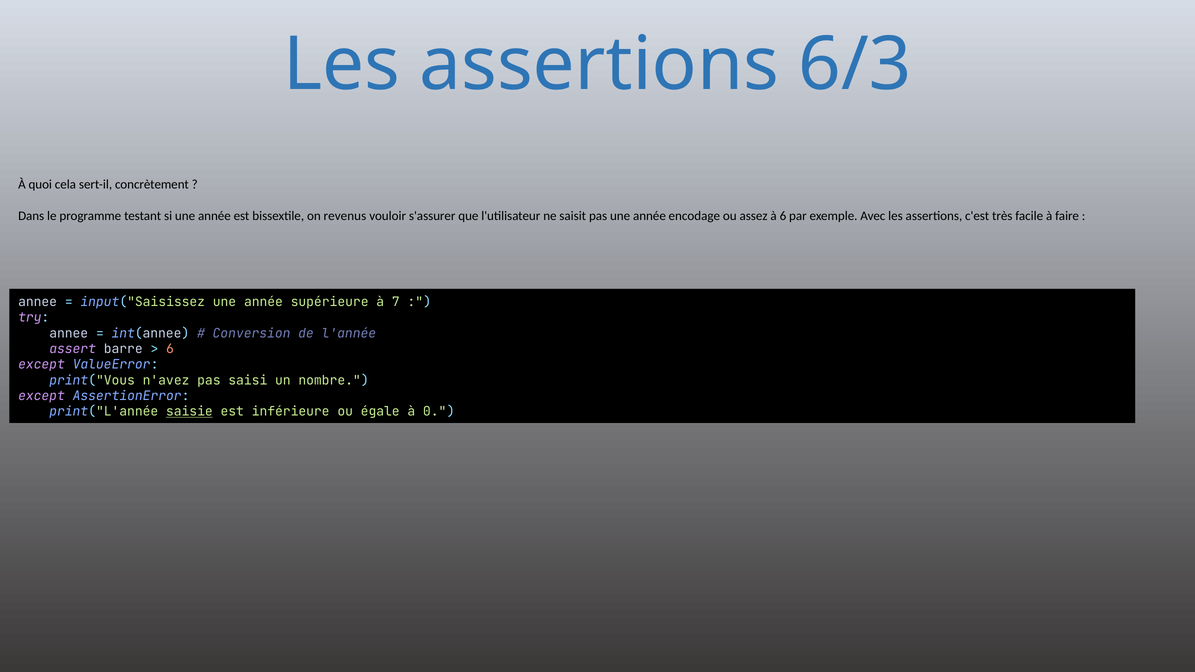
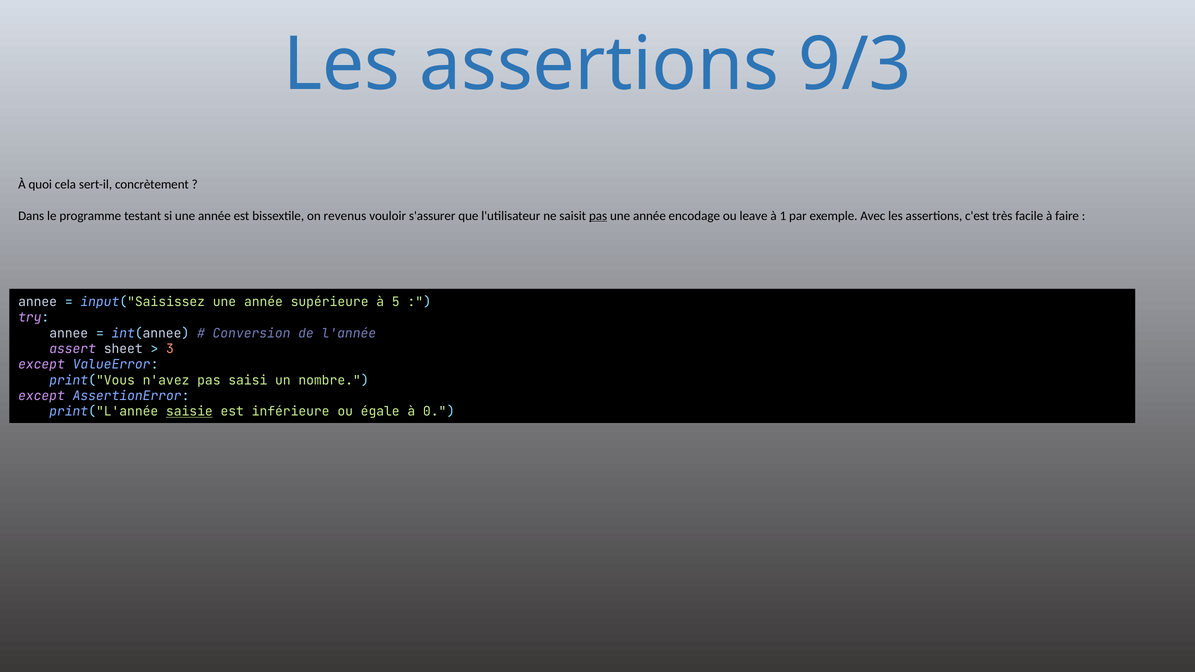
6/3: 6/3 -> 9/3
pas at (598, 216) underline: none -> present
assez: assez -> leave
à 6: 6 -> 1
7: 7 -> 5
barre: barre -> sheet
6 at (170, 349): 6 -> 3
